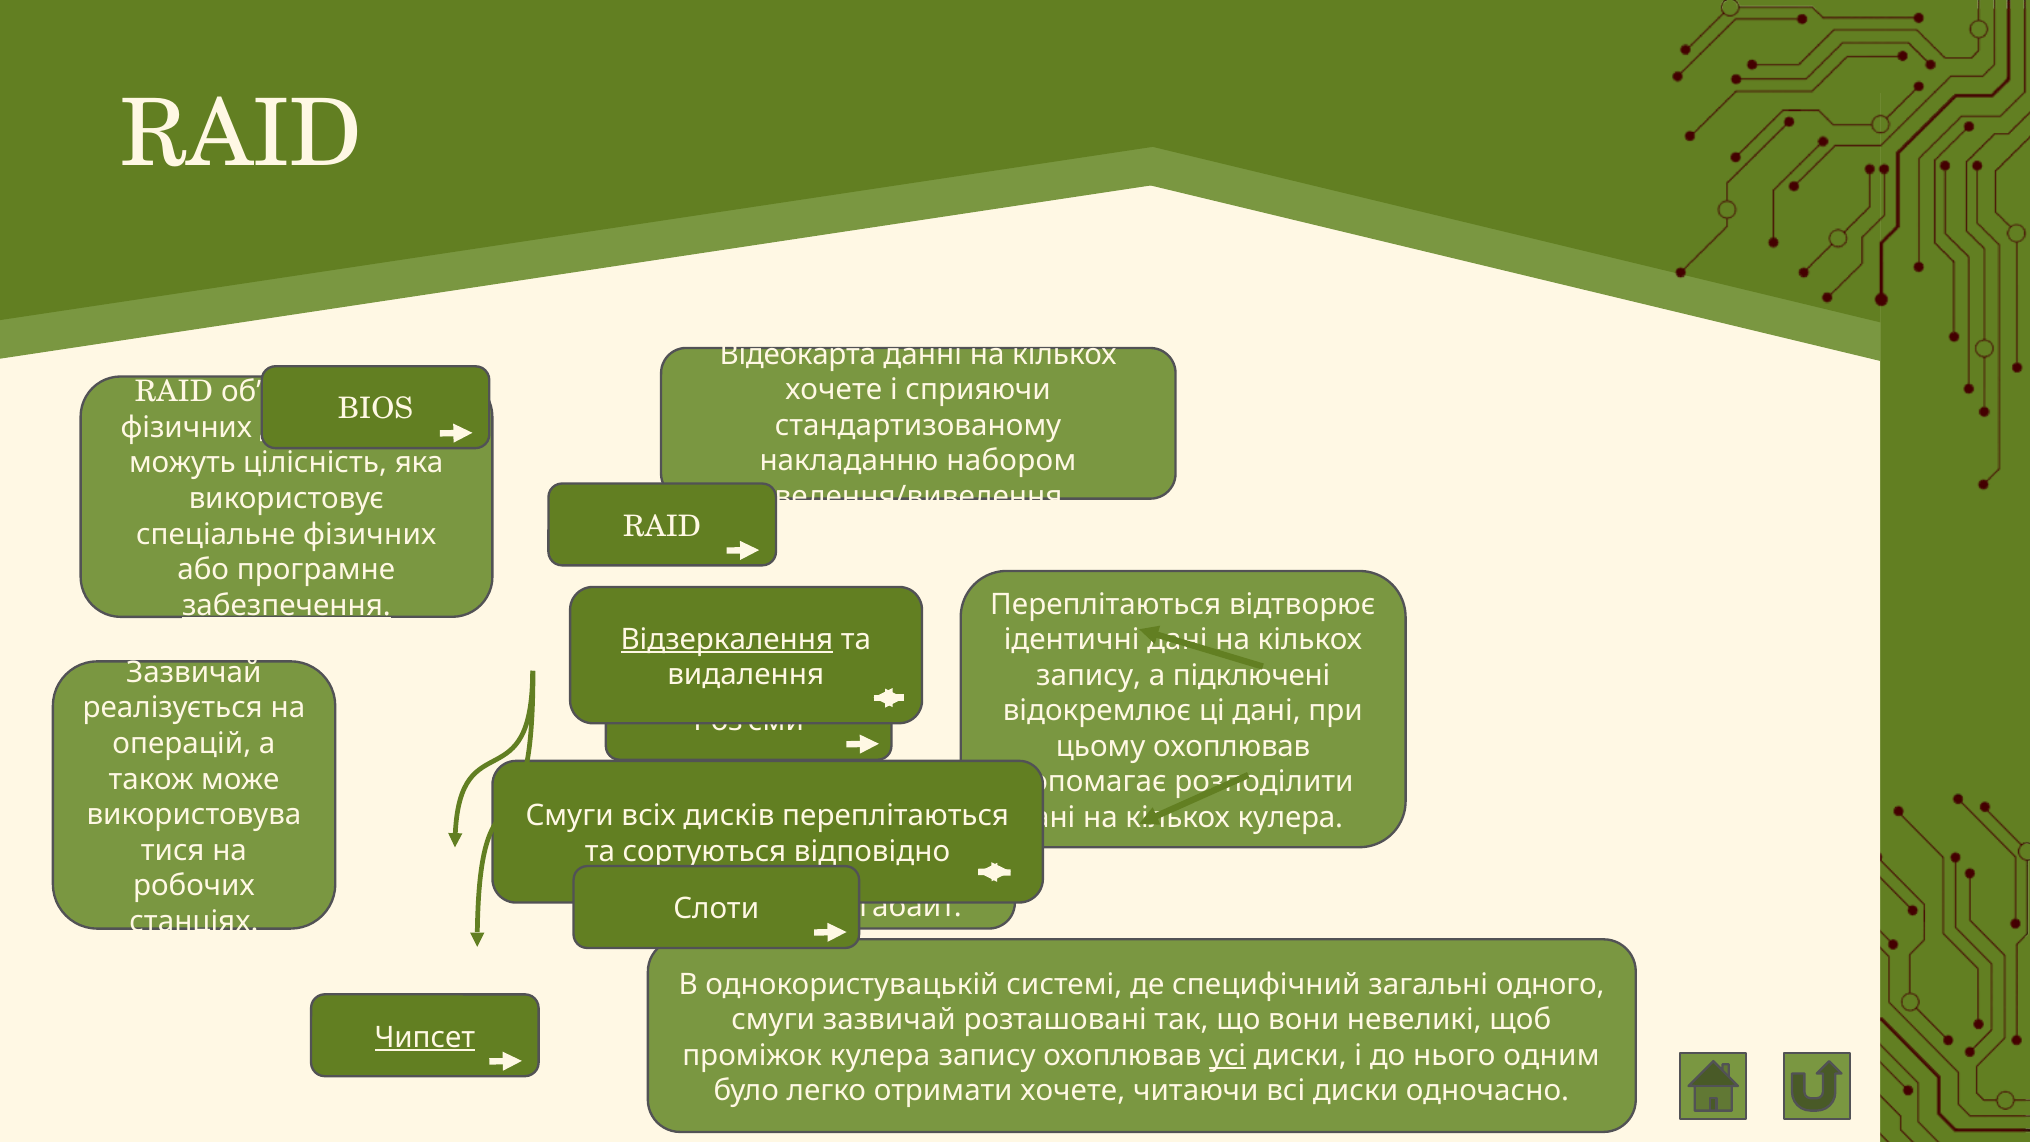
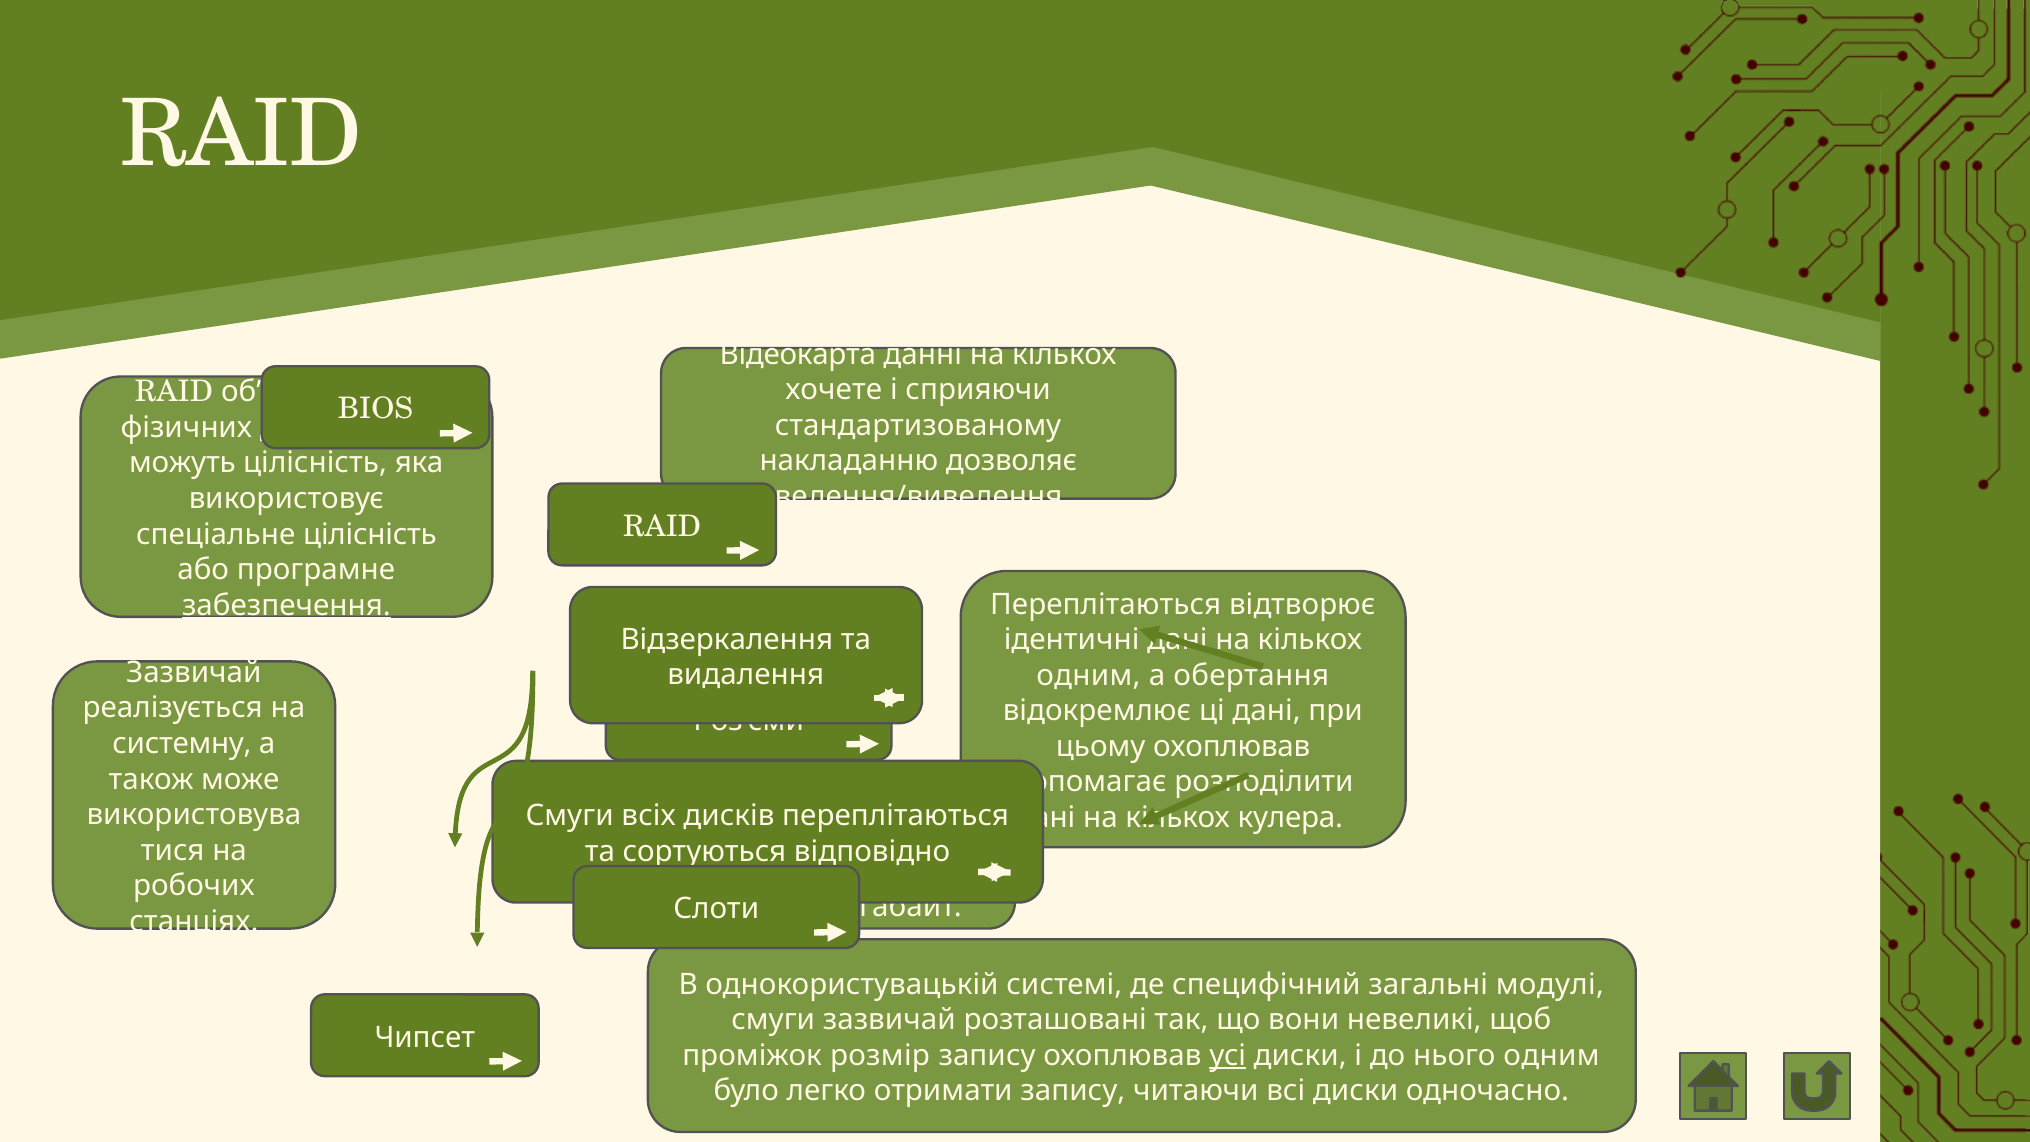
набором: набором -> дозволяє
спеціальне фізичних: фізичних -> цілісність
Відзеркалення underline: present -> none
запису at (1089, 675): запису -> одним
підключені: підключені -> обертання
операцій: операцій -> системну
одного: одного -> модулі
Чипсет underline: present -> none
проміжок кулера: кулера -> розмір
отримати хочете: хочете -> запису
